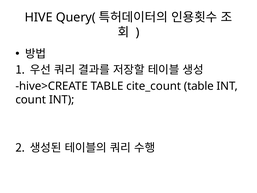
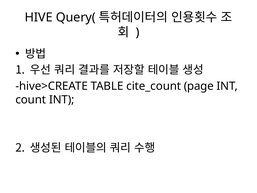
cite_count table: table -> page
